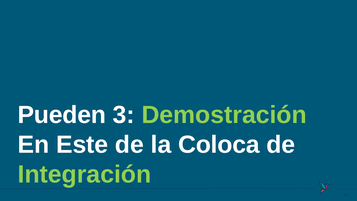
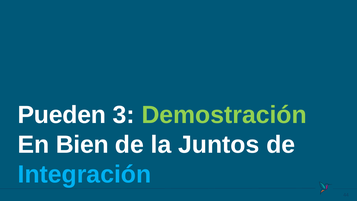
Este: Este -> Bien
Coloca: Coloca -> Juntos
Integración colour: light green -> light blue
